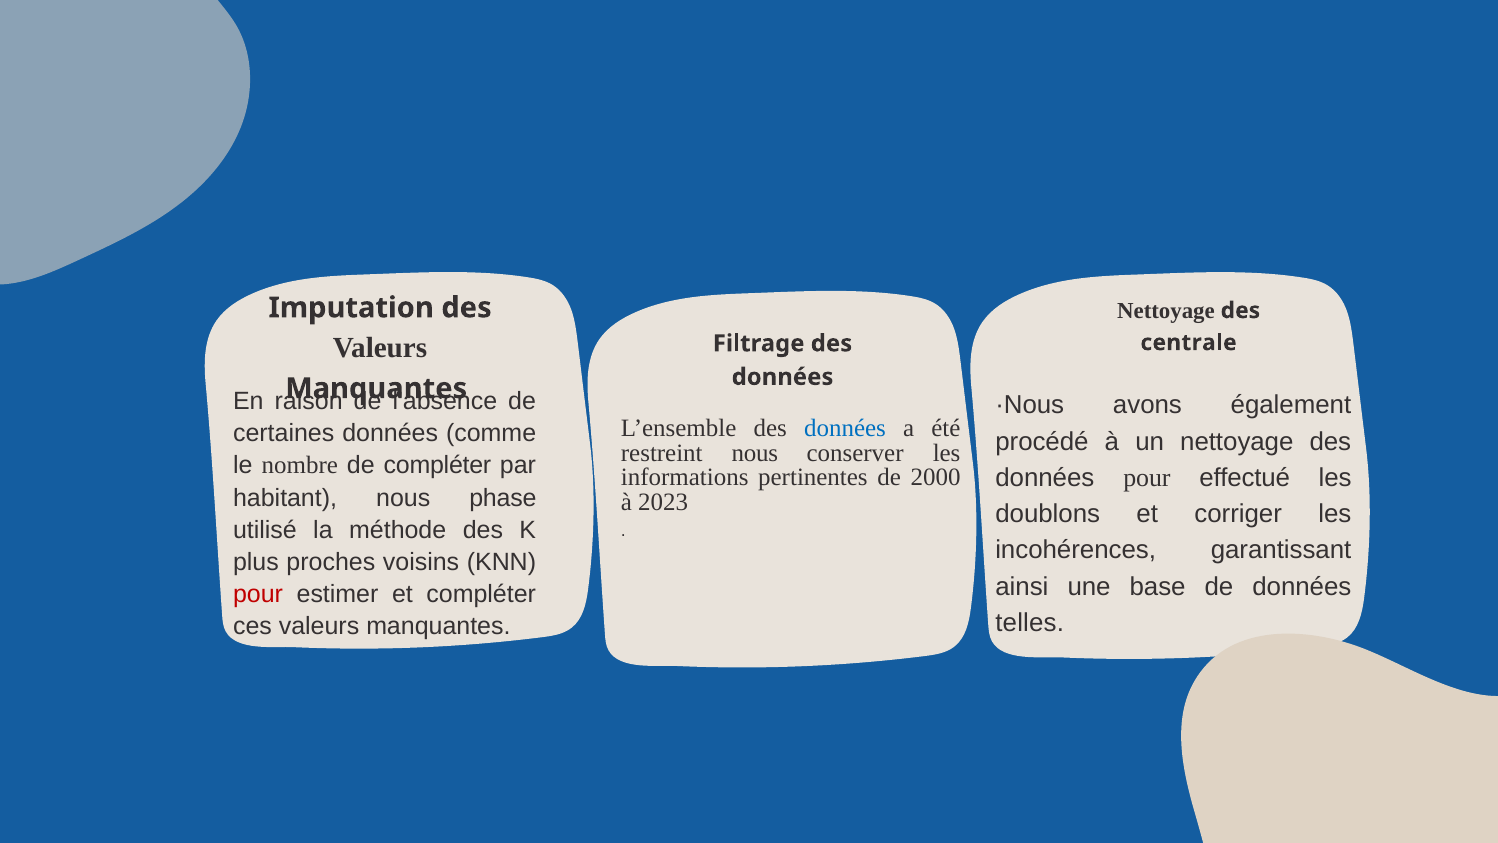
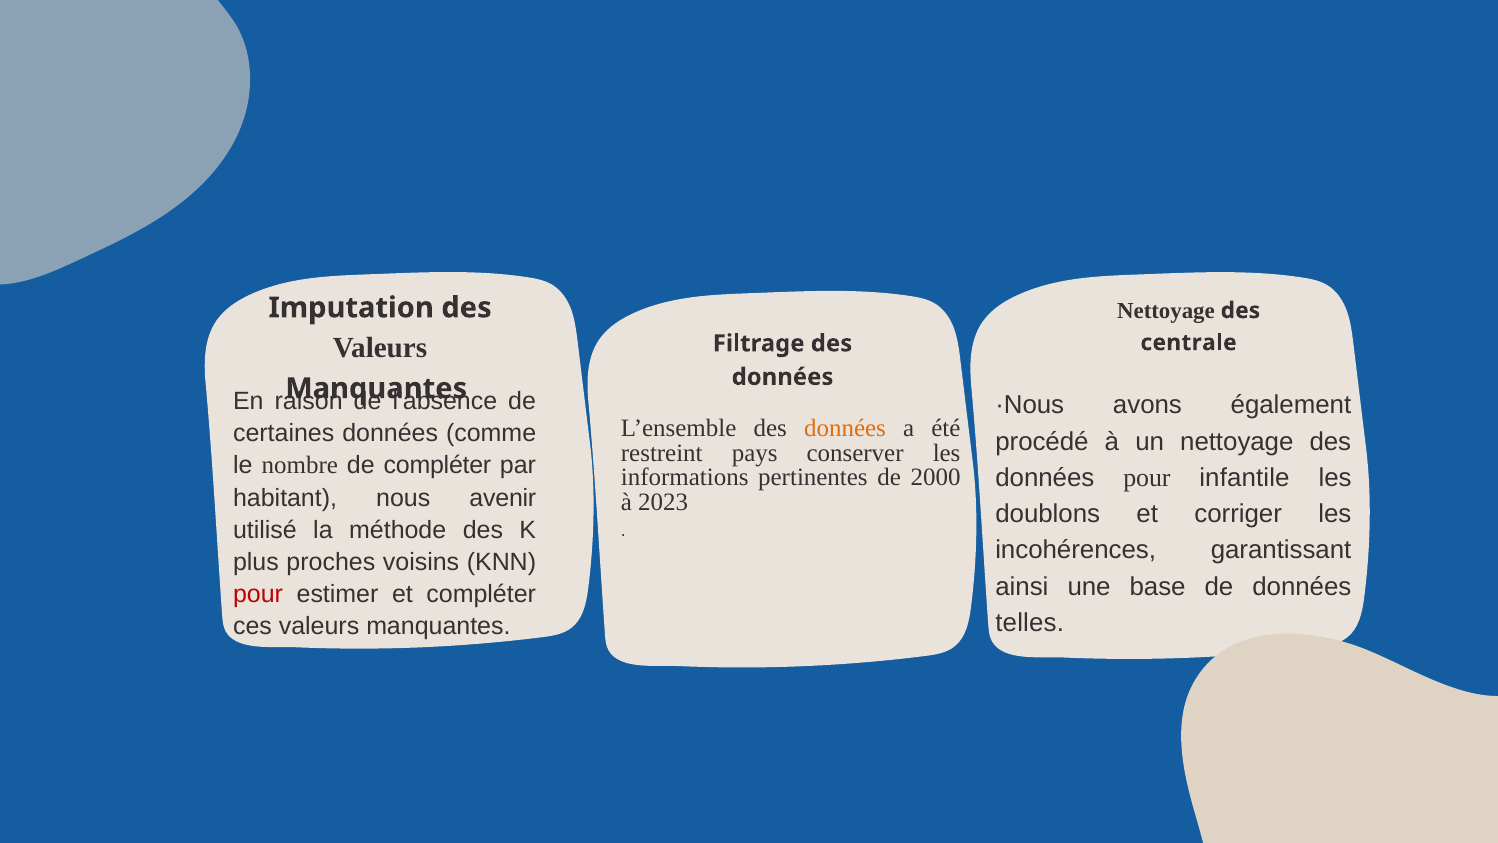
données at (845, 428) colour: blue -> orange
restreint nous: nous -> pays
effectué: effectué -> infantile
phase: phase -> avenir
